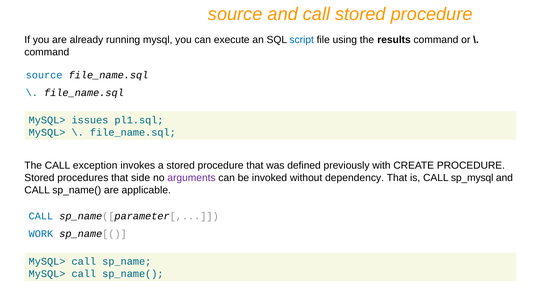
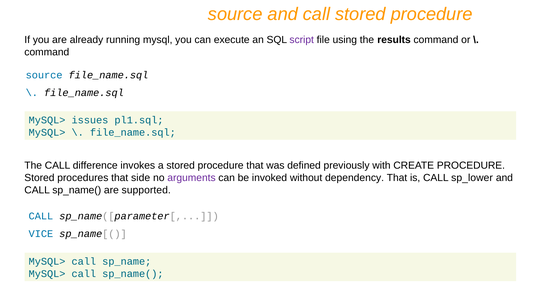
script colour: blue -> purple
exception: exception -> difference
sp_mysql: sp_mysql -> sp_lower
applicable: applicable -> supported
WORK: WORK -> VICE
